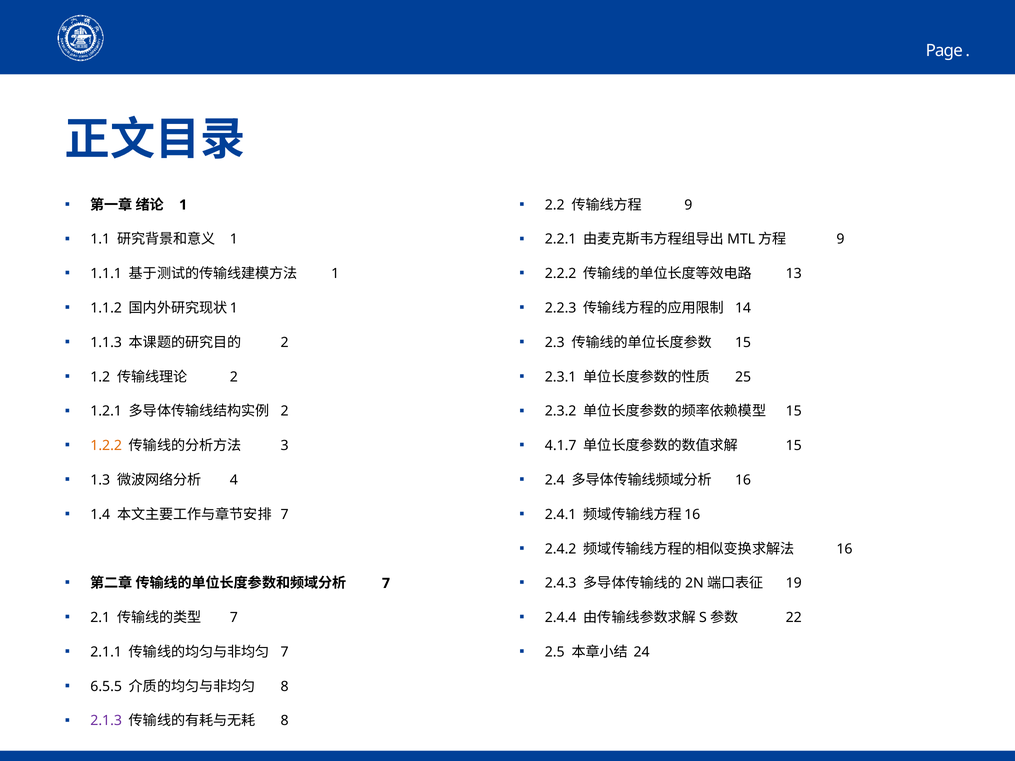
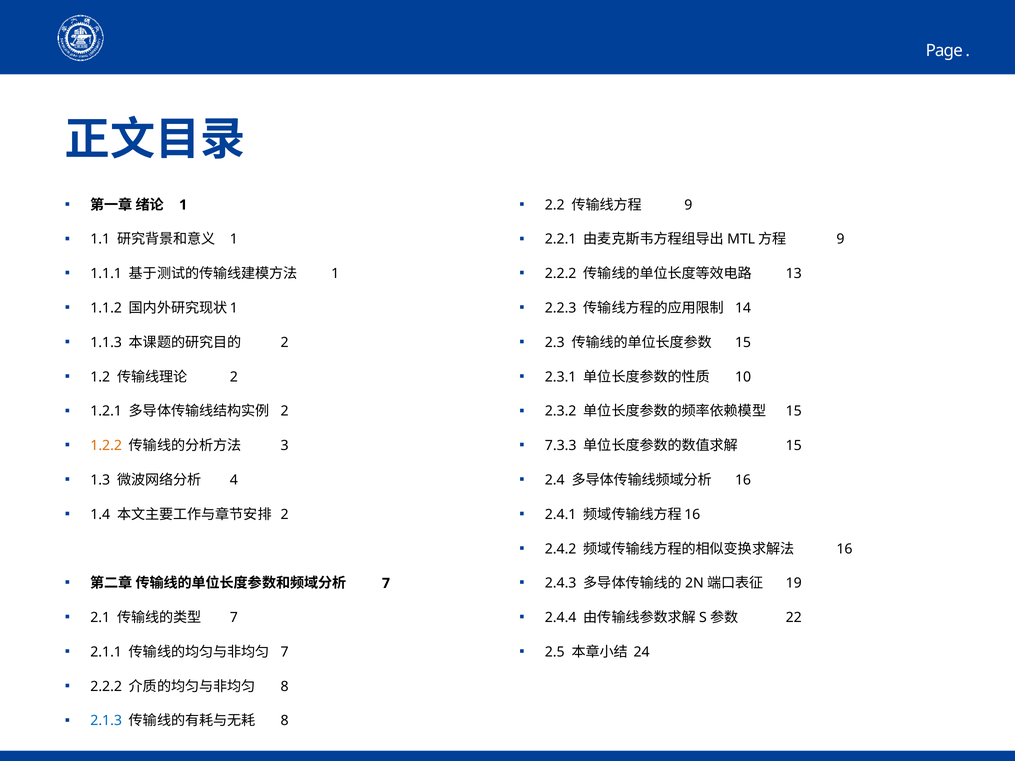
25: 25 -> 10
4.1.7: 4.1.7 -> 7.3.3
7 at (285, 515): 7 -> 2
6.5.5 at (106, 687): 6.5.5 -> 2.2.2
2.1.3 colour: purple -> blue
